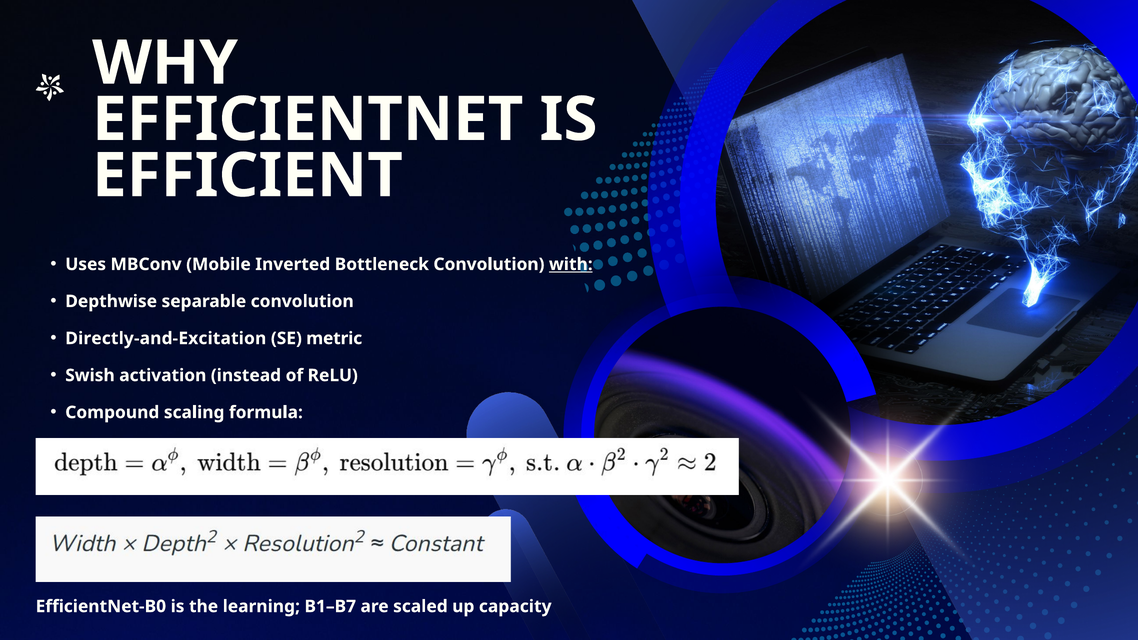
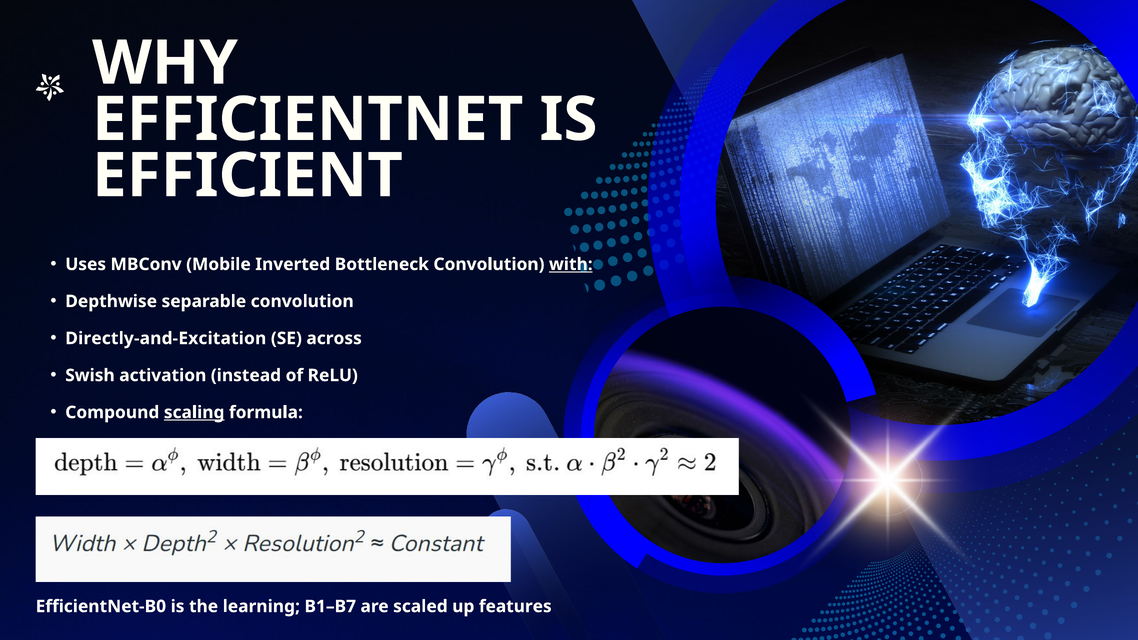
metric: metric -> across
scaling underline: none -> present
capacity: capacity -> features
